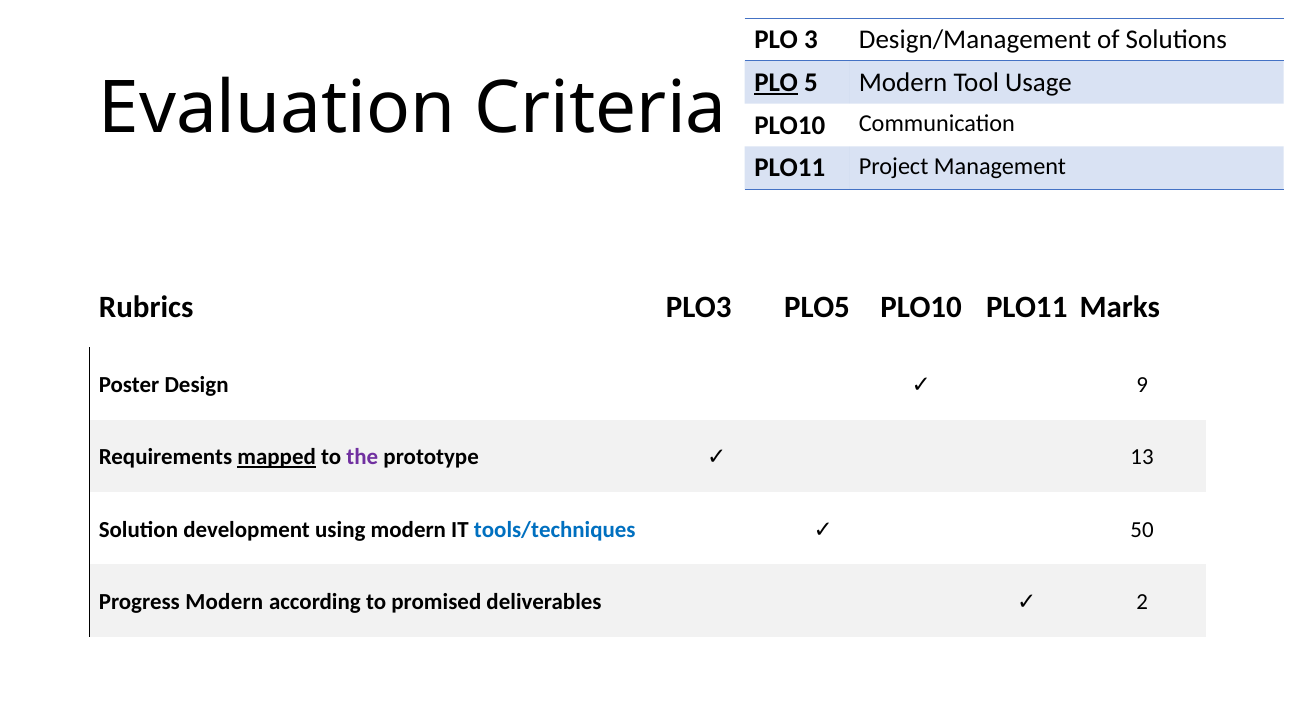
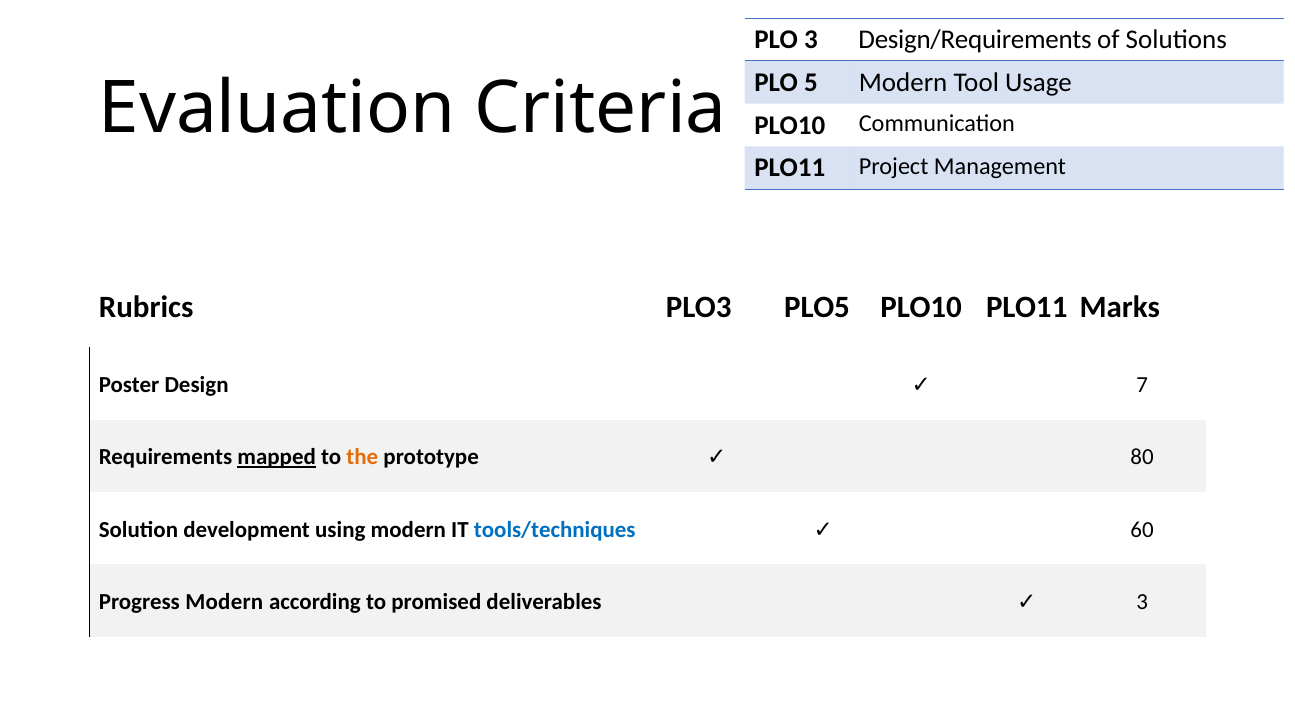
Design/Management: Design/Management -> Design/Requirements
PLO at (776, 83) underline: present -> none
9: 9 -> 7
the colour: purple -> orange
13: 13 -> 80
50: 50 -> 60
2 at (1142, 602): 2 -> 3
